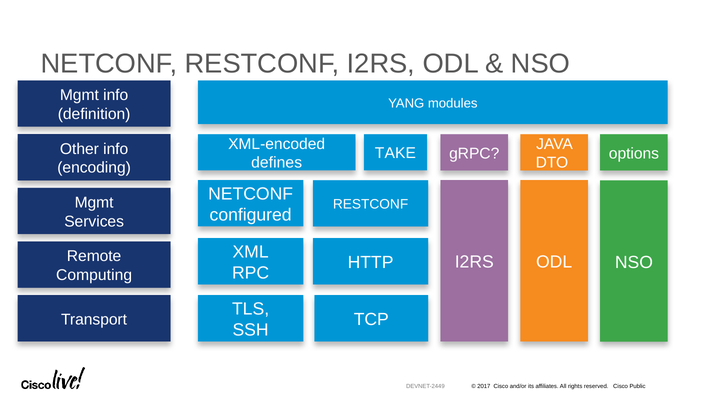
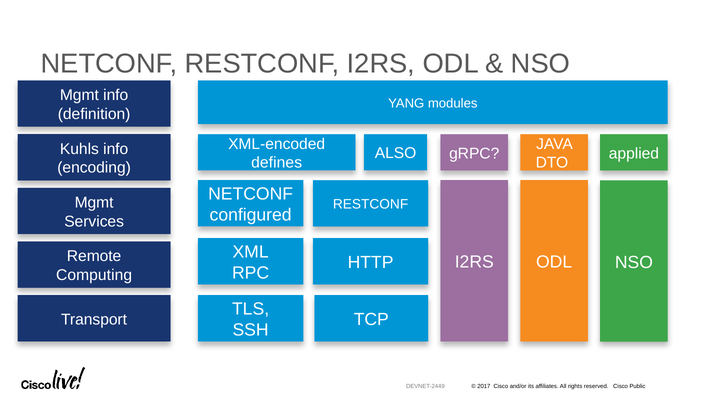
Other: Other -> Kuhls
TAKE: TAKE -> ALSO
options: options -> applied
